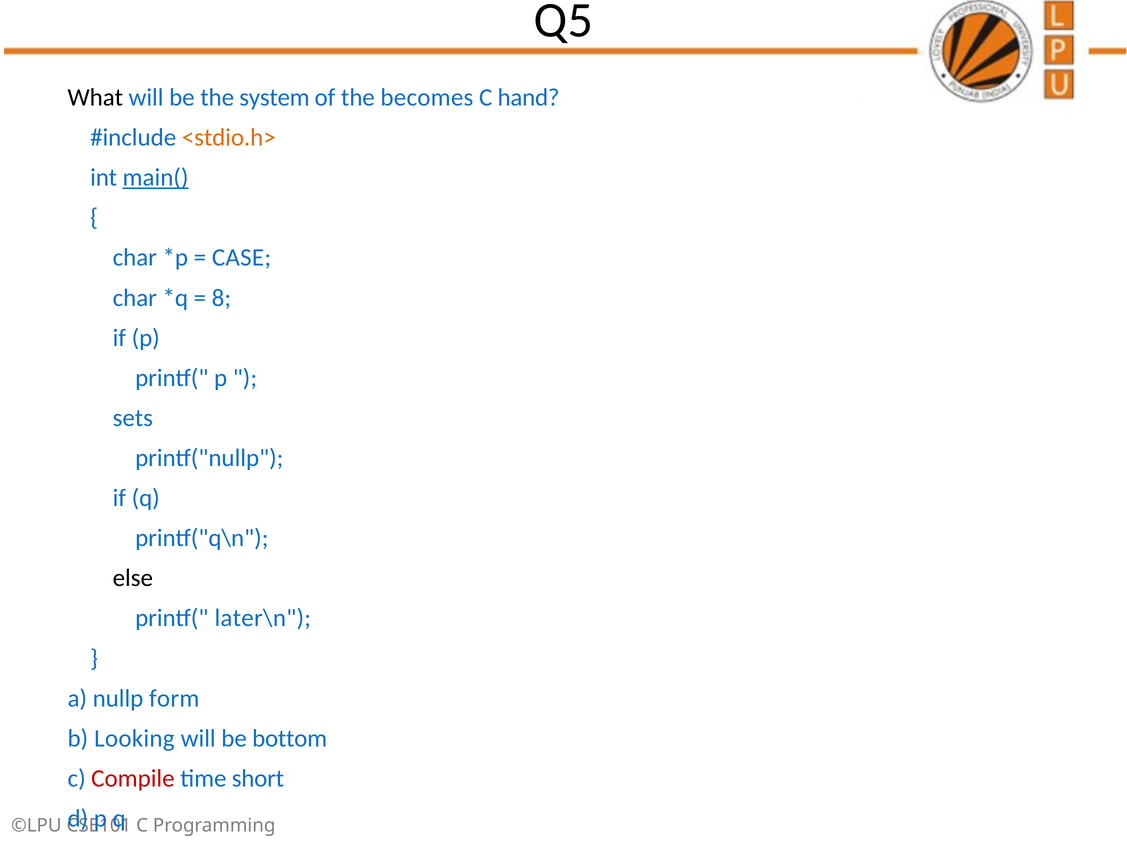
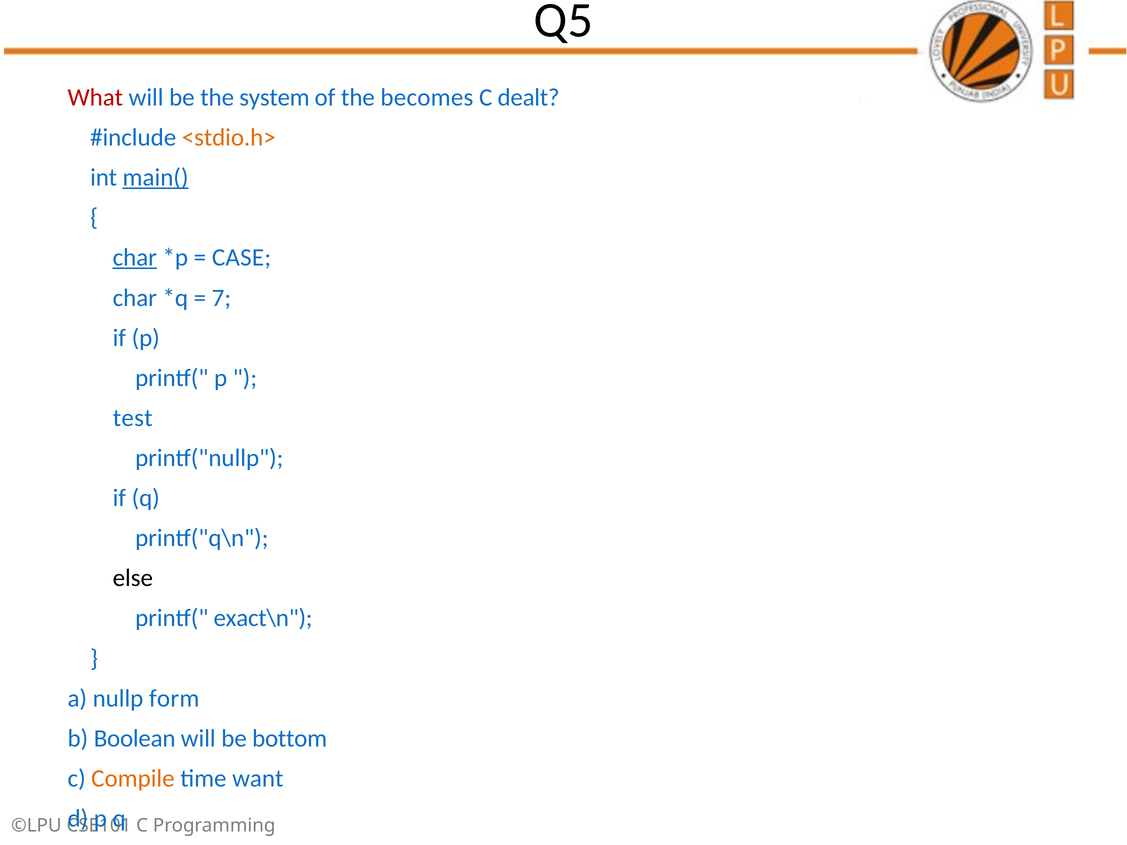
What colour: black -> red
hand: hand -> dealt
char at (135, 258) underline: none -> present
8: 8 -> 7
sets: sets -> test
later\n: later\n -> exact\n
Looking: Looking -> Boolean
Compile colour: red -> orange
short: short -> want
